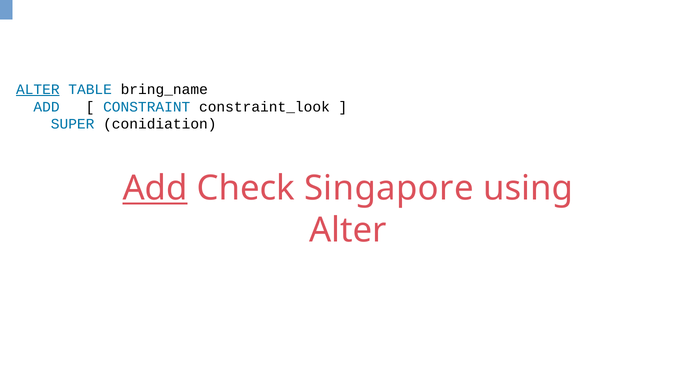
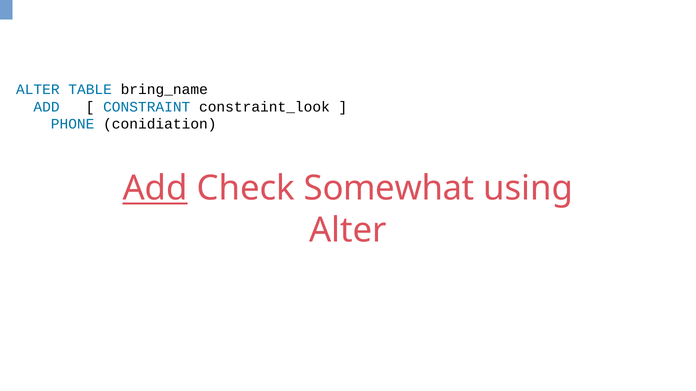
ALTER at (38, 90) underline: present -> none
SUPER: SUPER -> PHONE
Singapore: Singapore -> Somewhat
